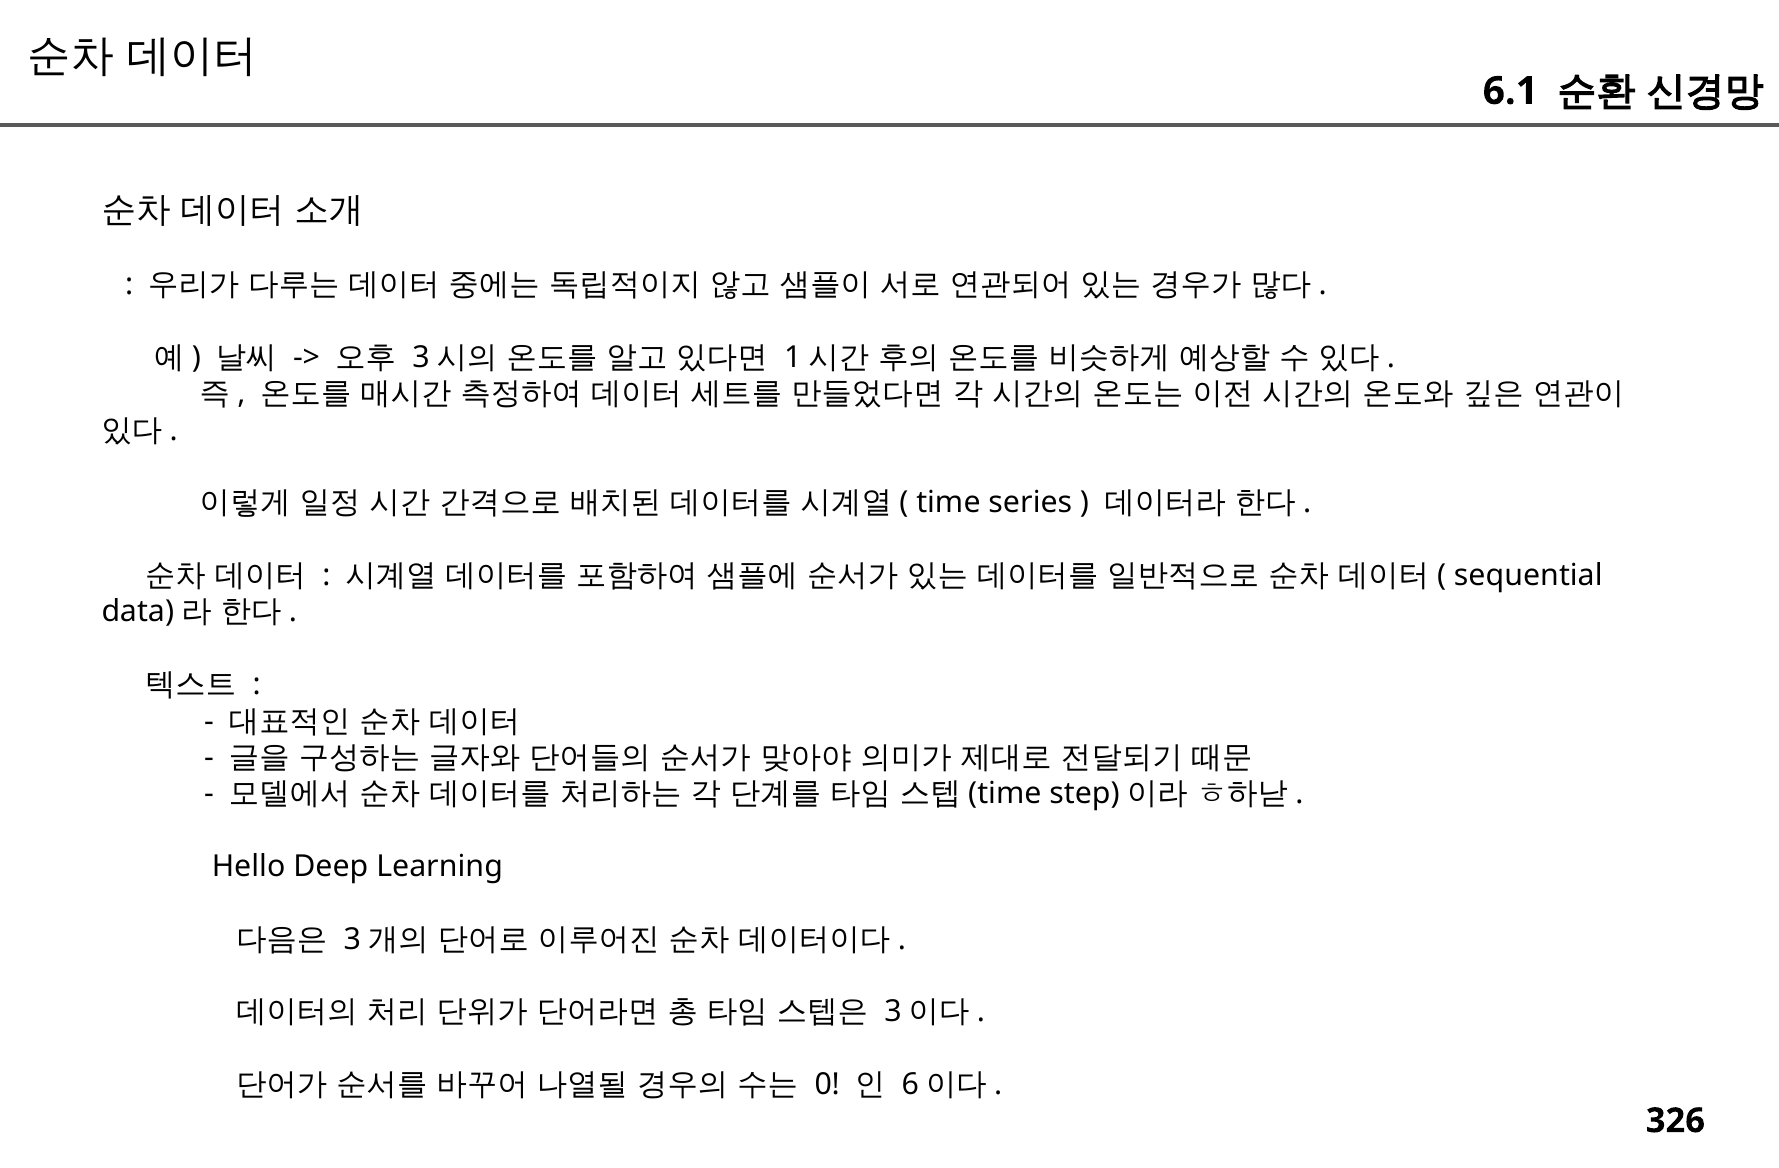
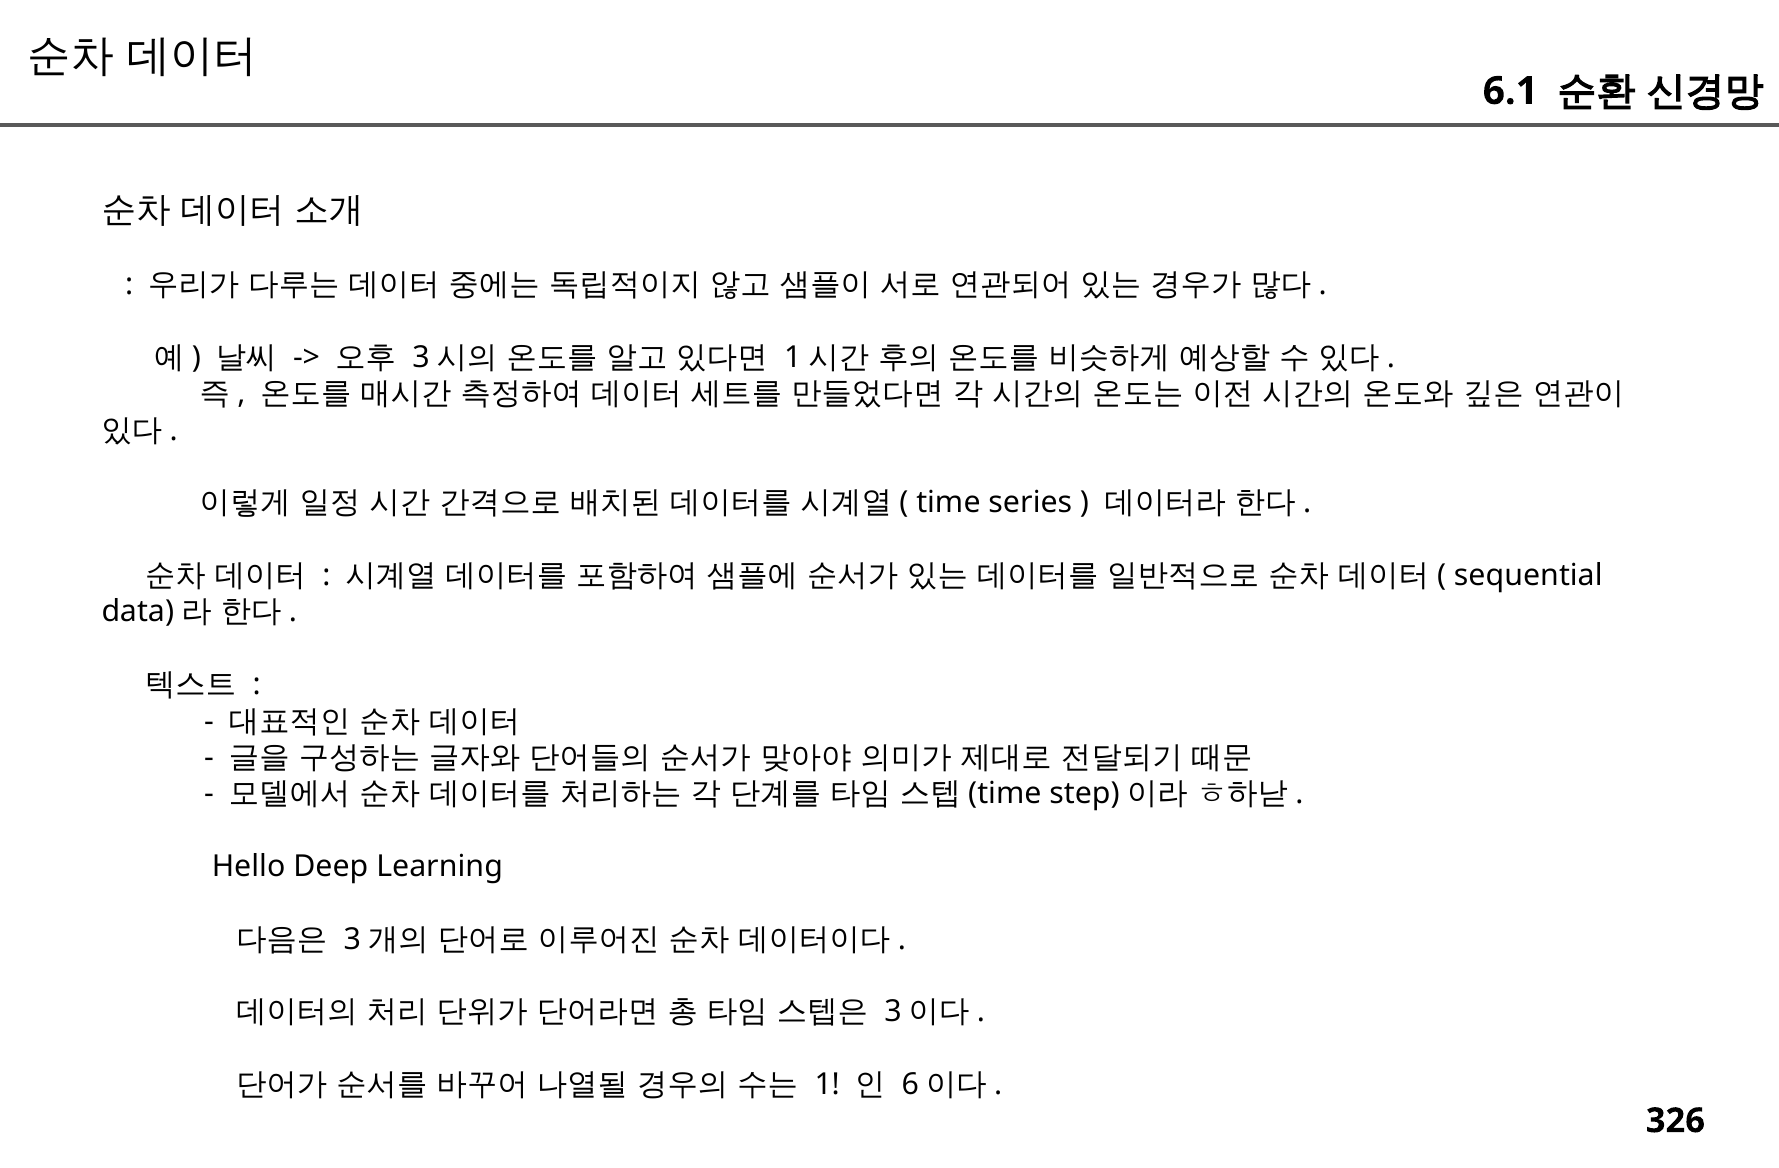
0: 0 -> 1
